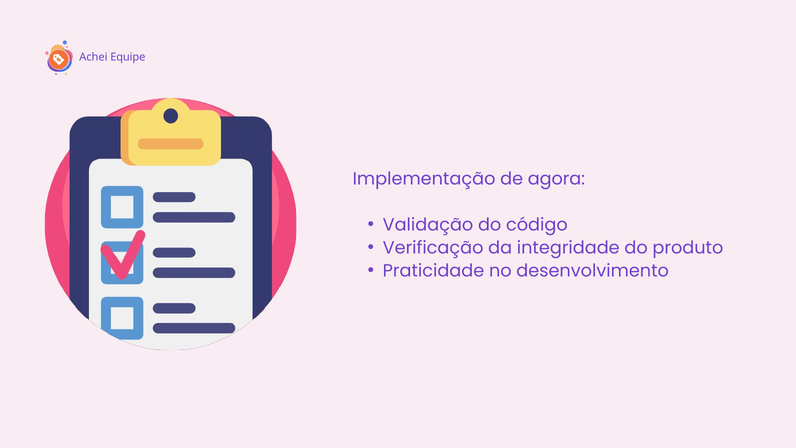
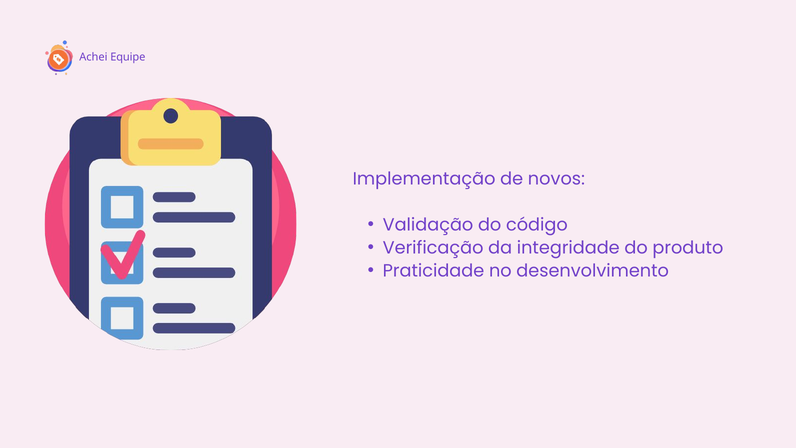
agora: agora -> novos
